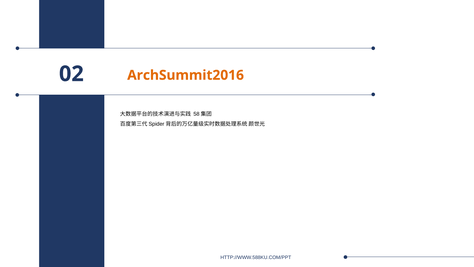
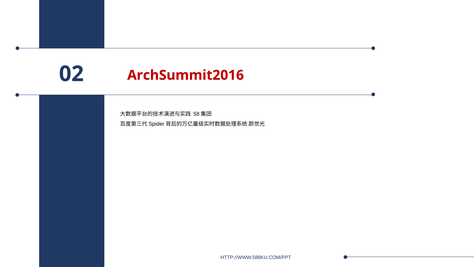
ArchSummit2016 colour: orange -> red
